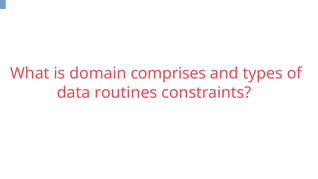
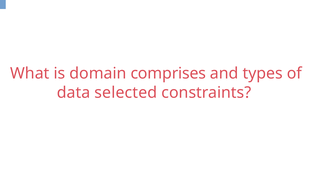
routines: routines -> selected
